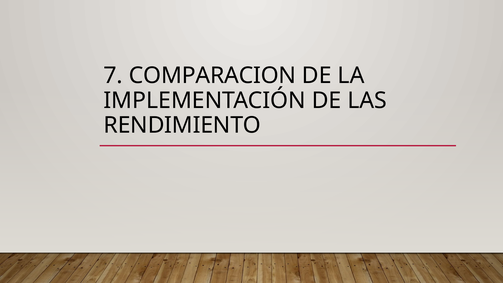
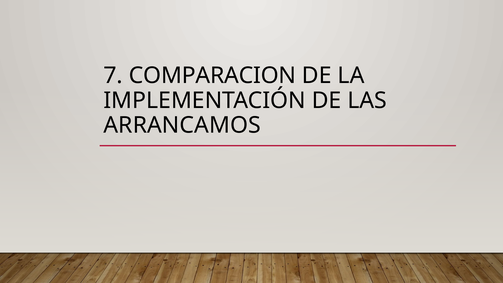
RENDIMIENTO: RENDIMIENTO -> ARRANCAMOS
